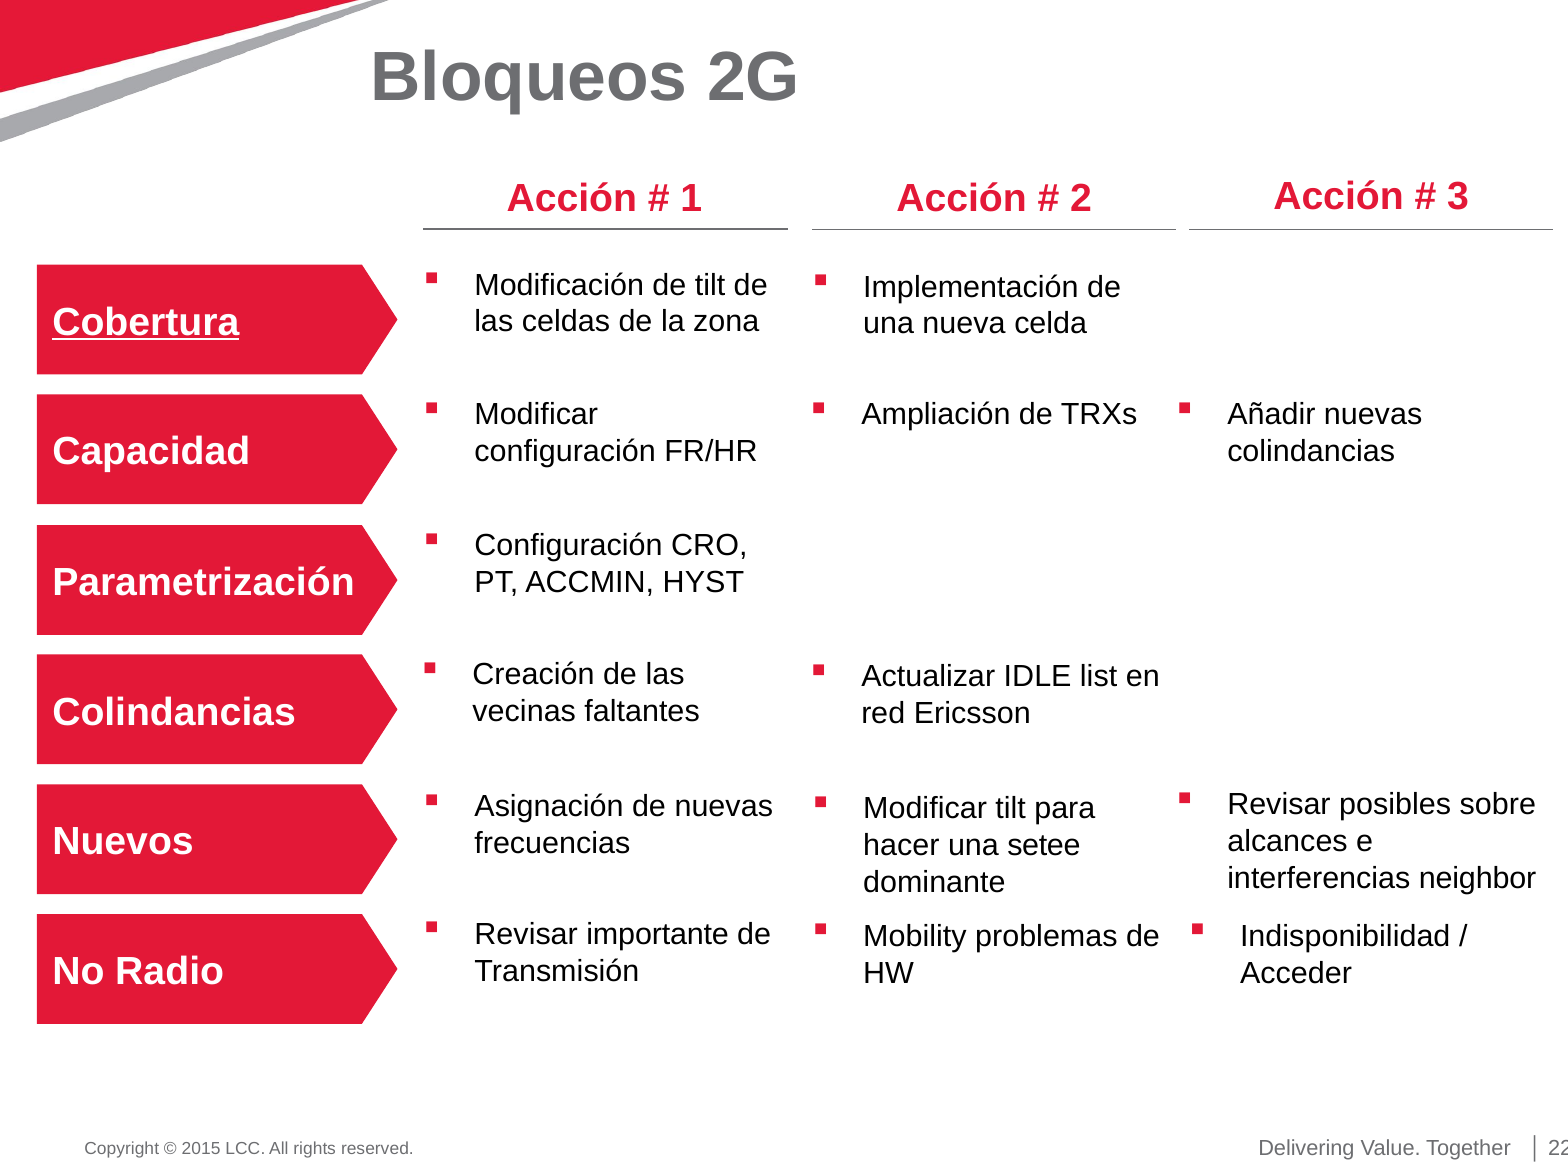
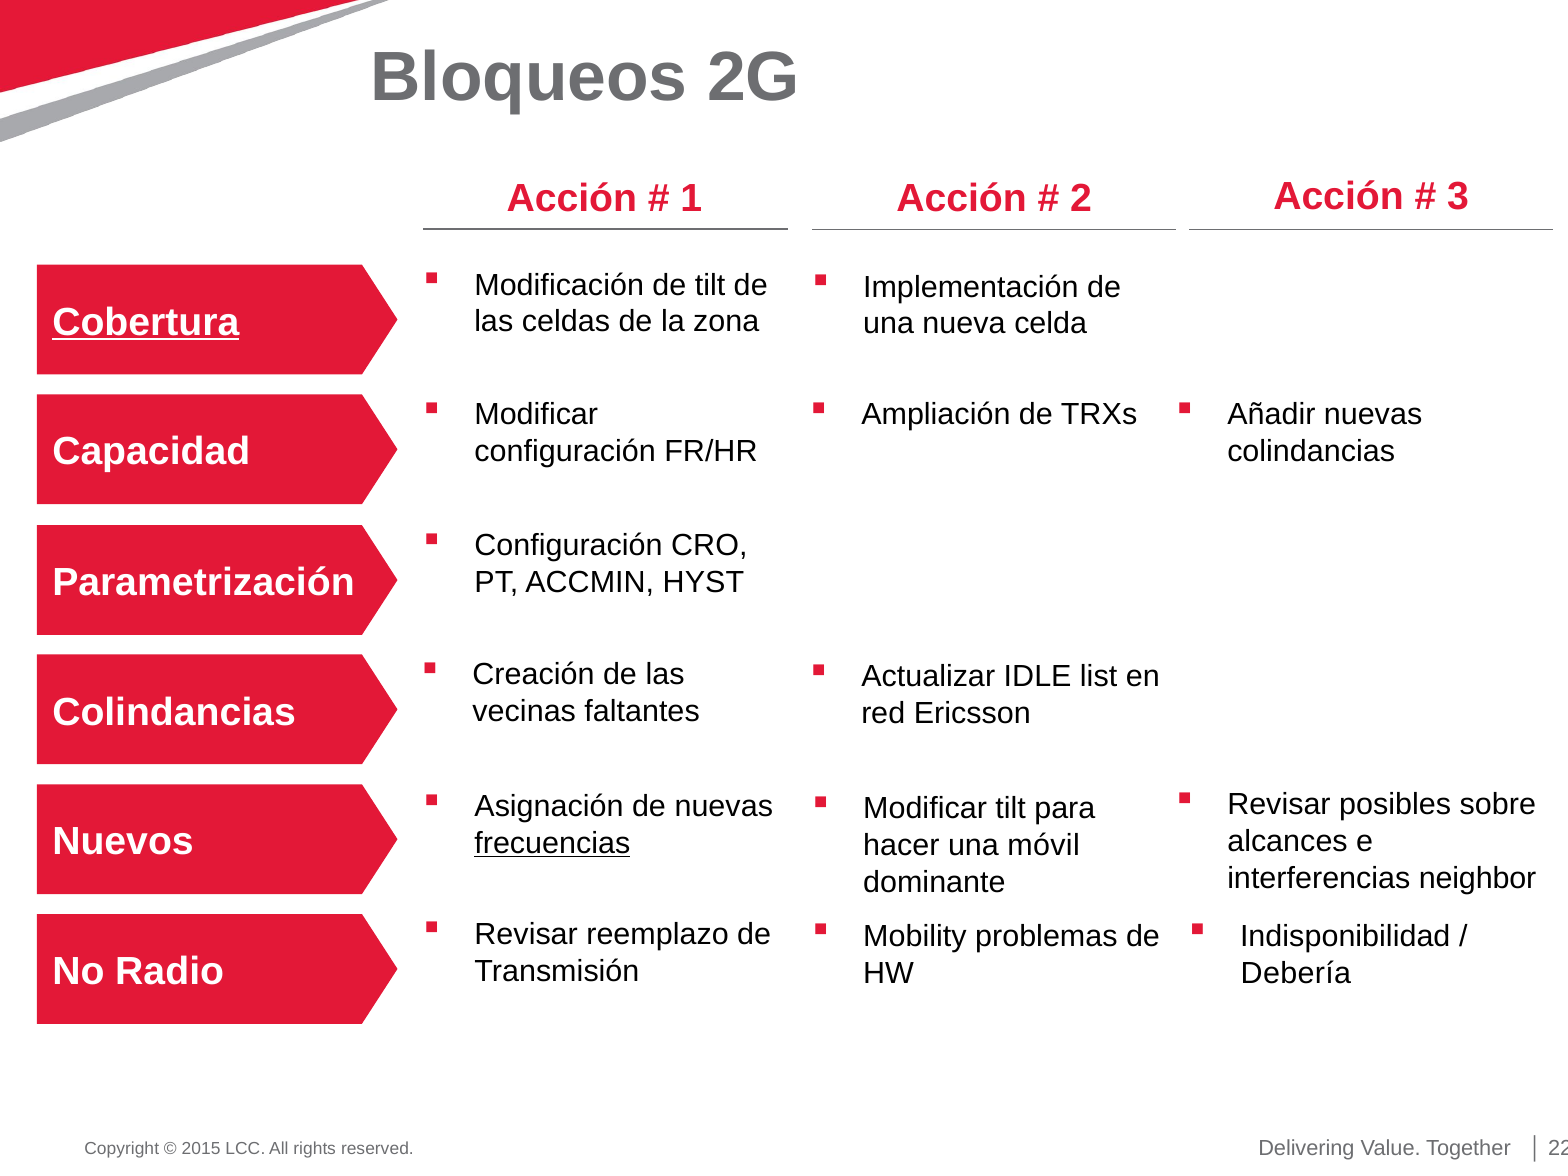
frecuencias underline: none -> present
setee: setee -> móvil
importante: importante -> reemplazo
Acceder: Acceder -> Debería
